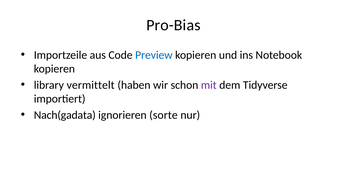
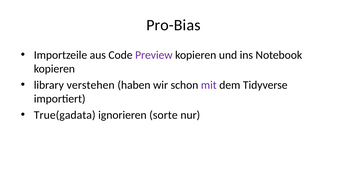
Preview colour: blue -> purple
vermittelt: vermittelt -> verstehen
Nach(gadata: Nach(gadata -> True(gadata
